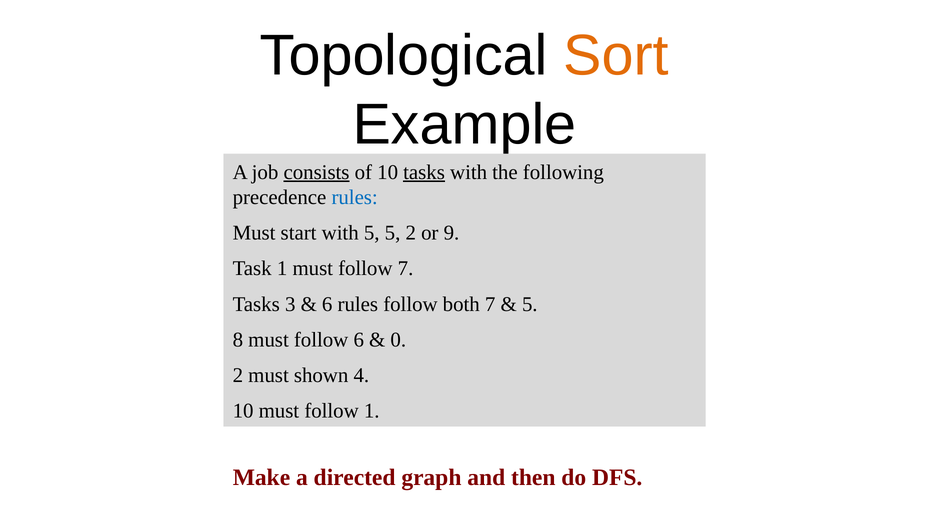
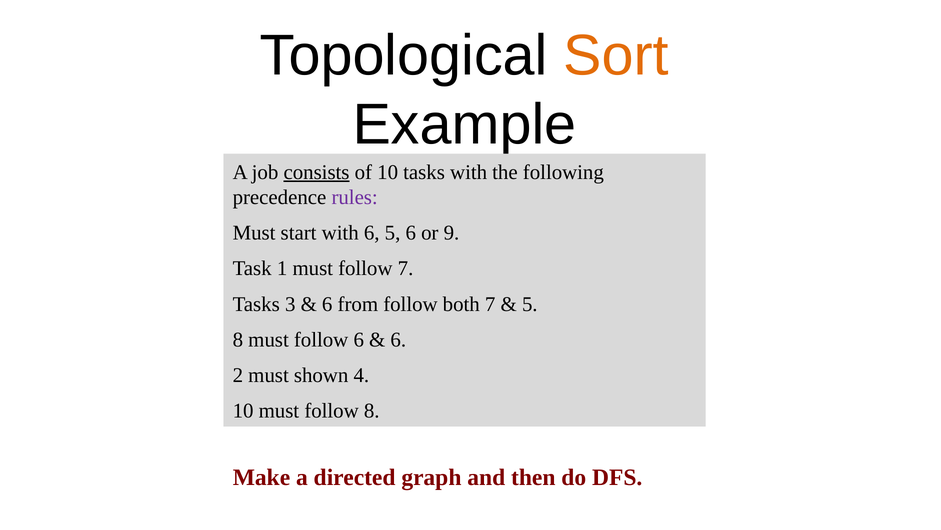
tasks at (424, 172) underline: present -> none
rules at (355, 197) colour: blue -> purple
with 5: 5 -> 6
5 2: 2 -> 6
6 rules: rules -> from
0 at (398, 339): 0 -> 6
follow 1: 1 -> 8
